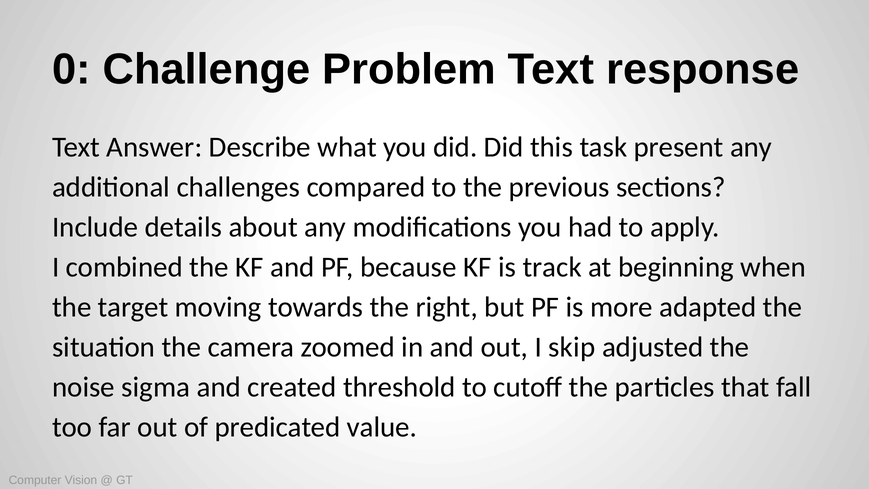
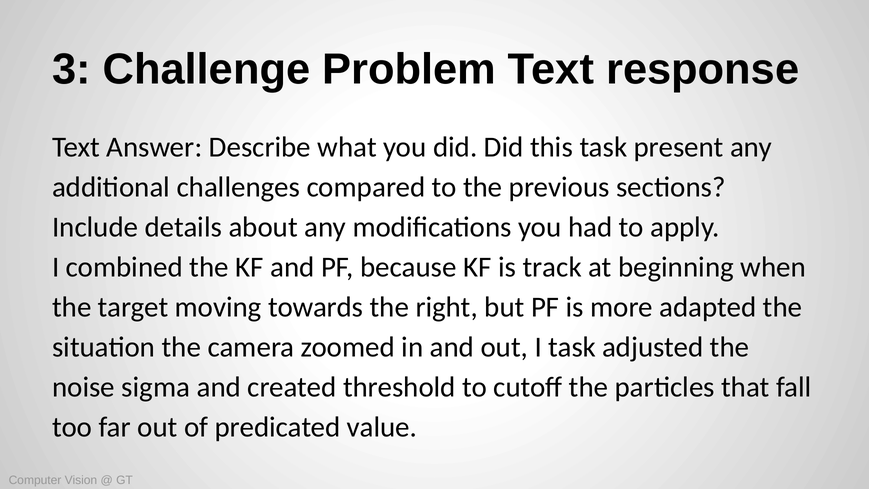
0: 0 -> 3
I skip: skip -> task
